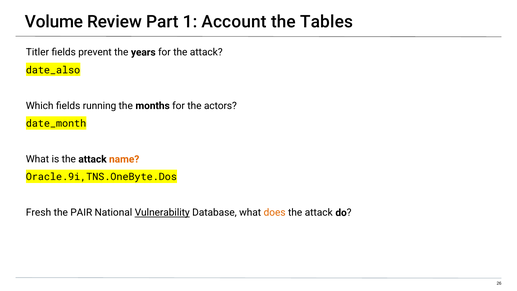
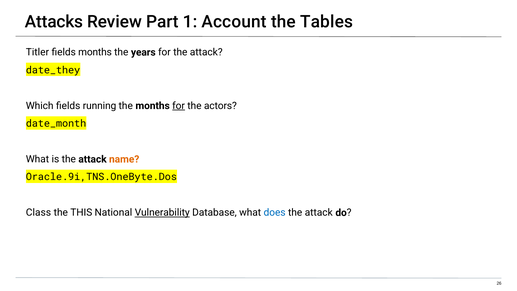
Volume: Volume -> Attacks
fields prevent: prevent -> months
date_also: date_also -> date_they
for at (179, 106) underline: none -> present
Fresh: Fresh -> Class
PAIR: PAIR -> THIS
does colour: orange -> blue
